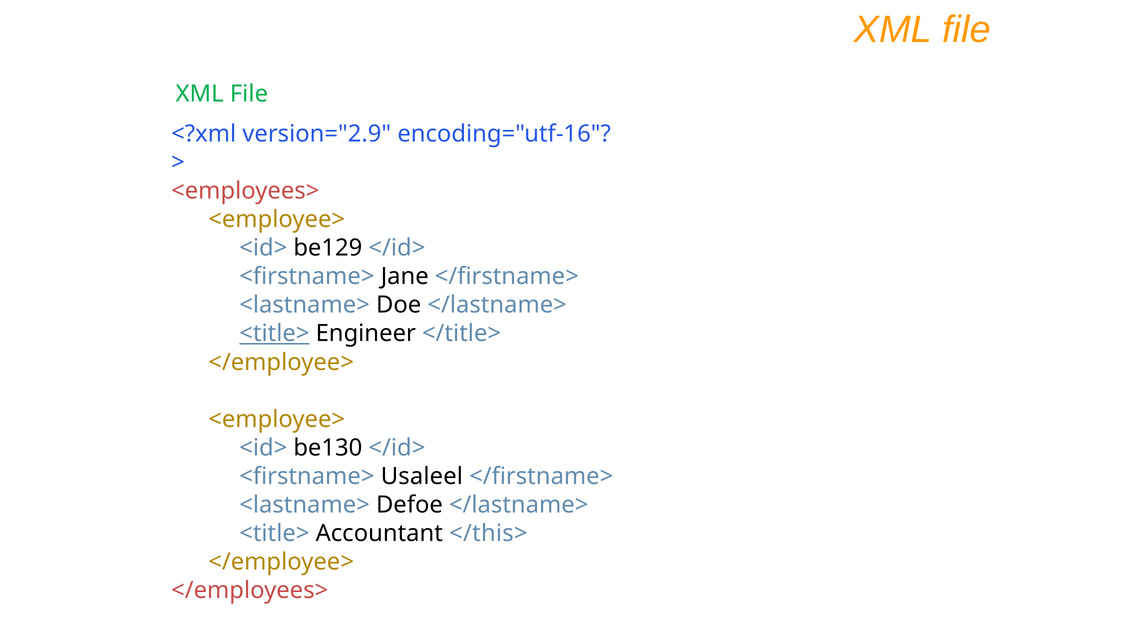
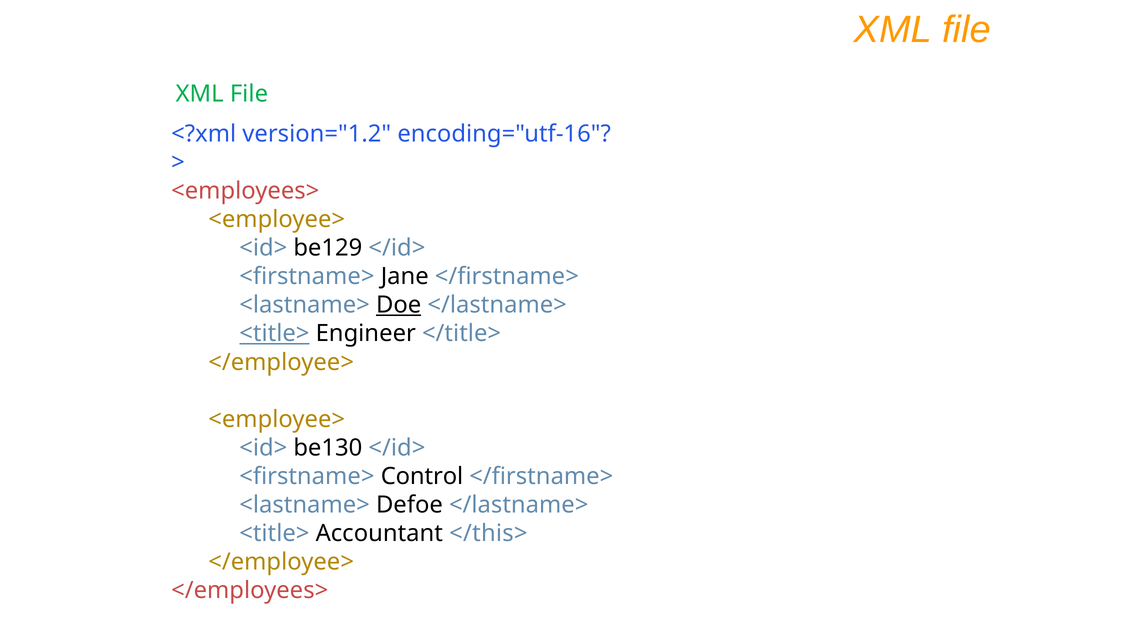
version="2.9: version="2.9 -> version="1.2
Doe underline: none -> present
Usaleel: Usaleel -> Control
